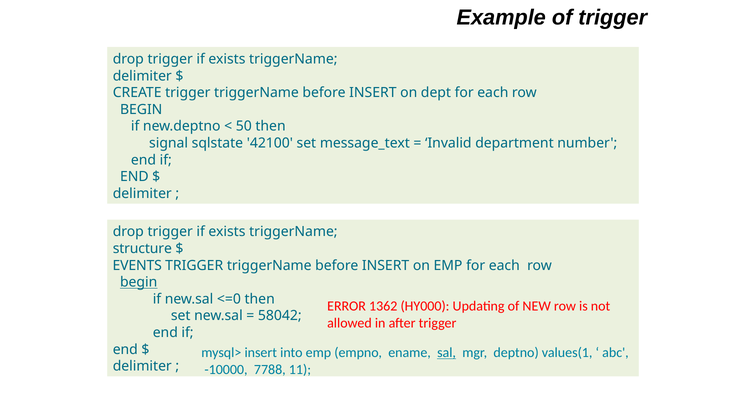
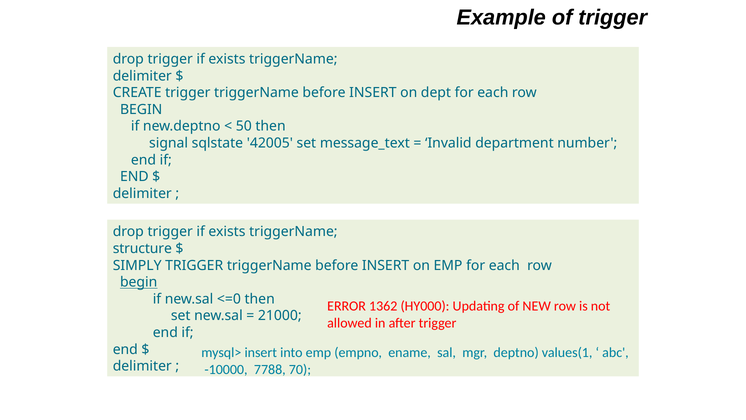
42100: 42100 -> 42005
EVENTS: EVENTS -> SIMPLY
58042: 58042 -> 21000
sal underline: present -> none
11: 11 -> 70
